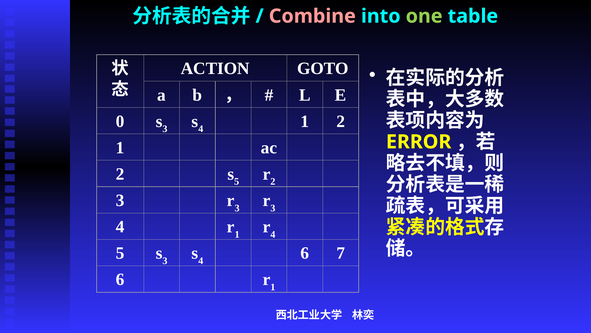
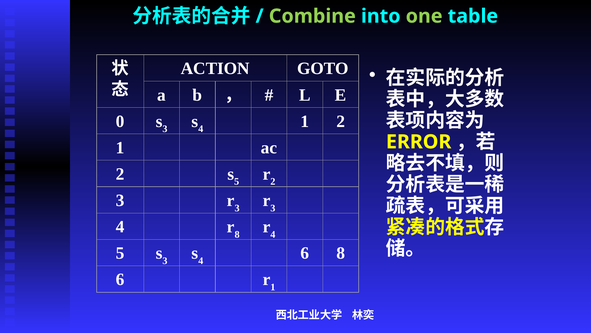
Combine colour: pink -> light green
1 at (237, 234): 1 -> 8
6 7: 7 -> 8
